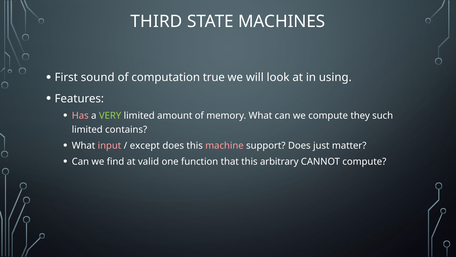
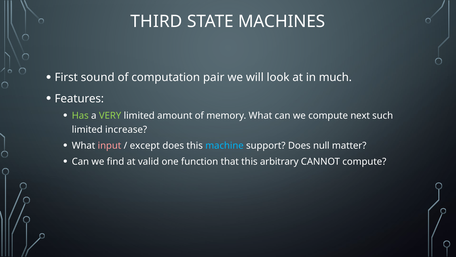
true: true -> pair
using: using -> much
Has colour: pink -> light green
they: they -> next
contains: contains -> increase
machine colour: pink -> light blue
just: just -> null
